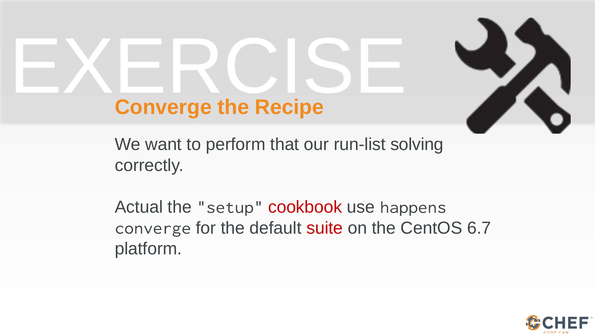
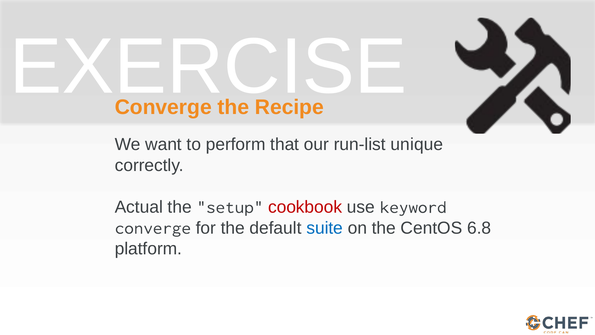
solving: solving -> unique
happens: happens -> keyword
suite colour: red -> blue
6.7: 6.7 -> 6.8
